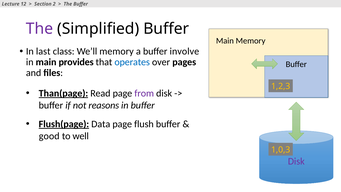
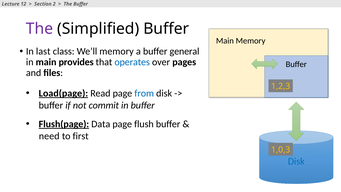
involve: involve -> general
Than(page: Than(page -> Load(page
from colour: purple -> blue
reasons: reasons -> commit
good: good -> need
well: well -> first
Disk at (296, 161) colour: purple -> blue
